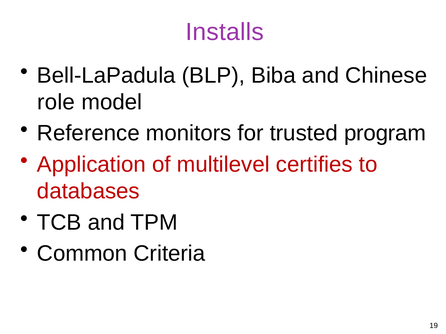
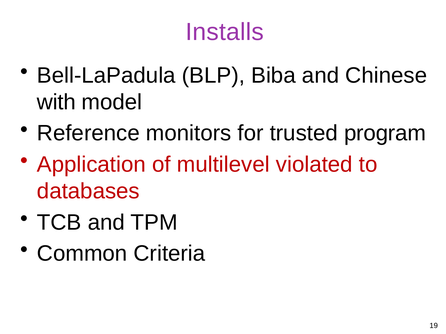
role: role -> with
certifies: certifies -> violated
